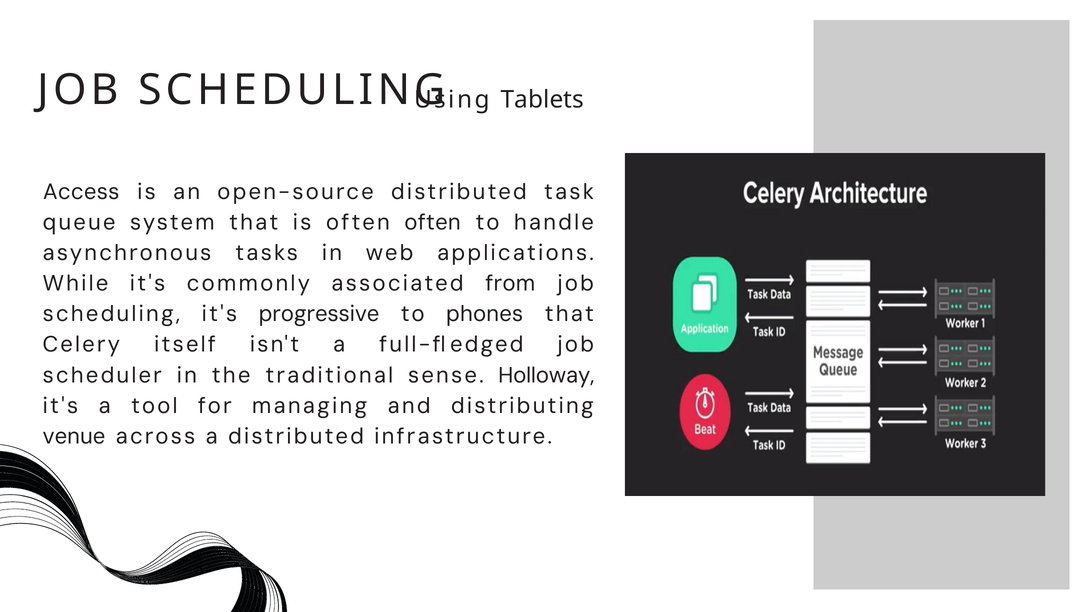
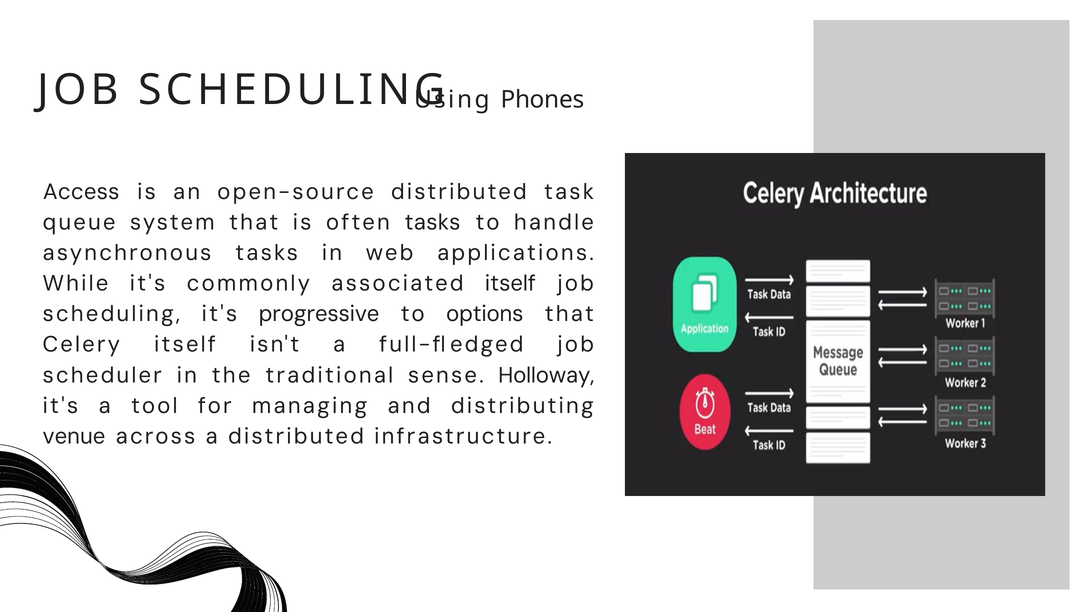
Tablets: Tablets -> Phones
often often: often -> tasks
associated from: from -> itself
phones: phones -> options
